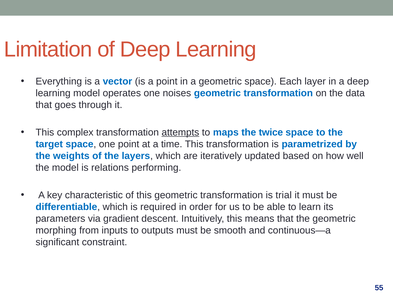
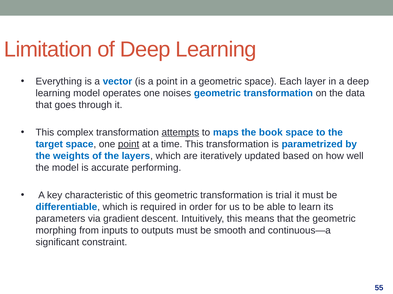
twice: twice -> book
point at (129, 144) underline: none -> present
relations: relations -> accurate
